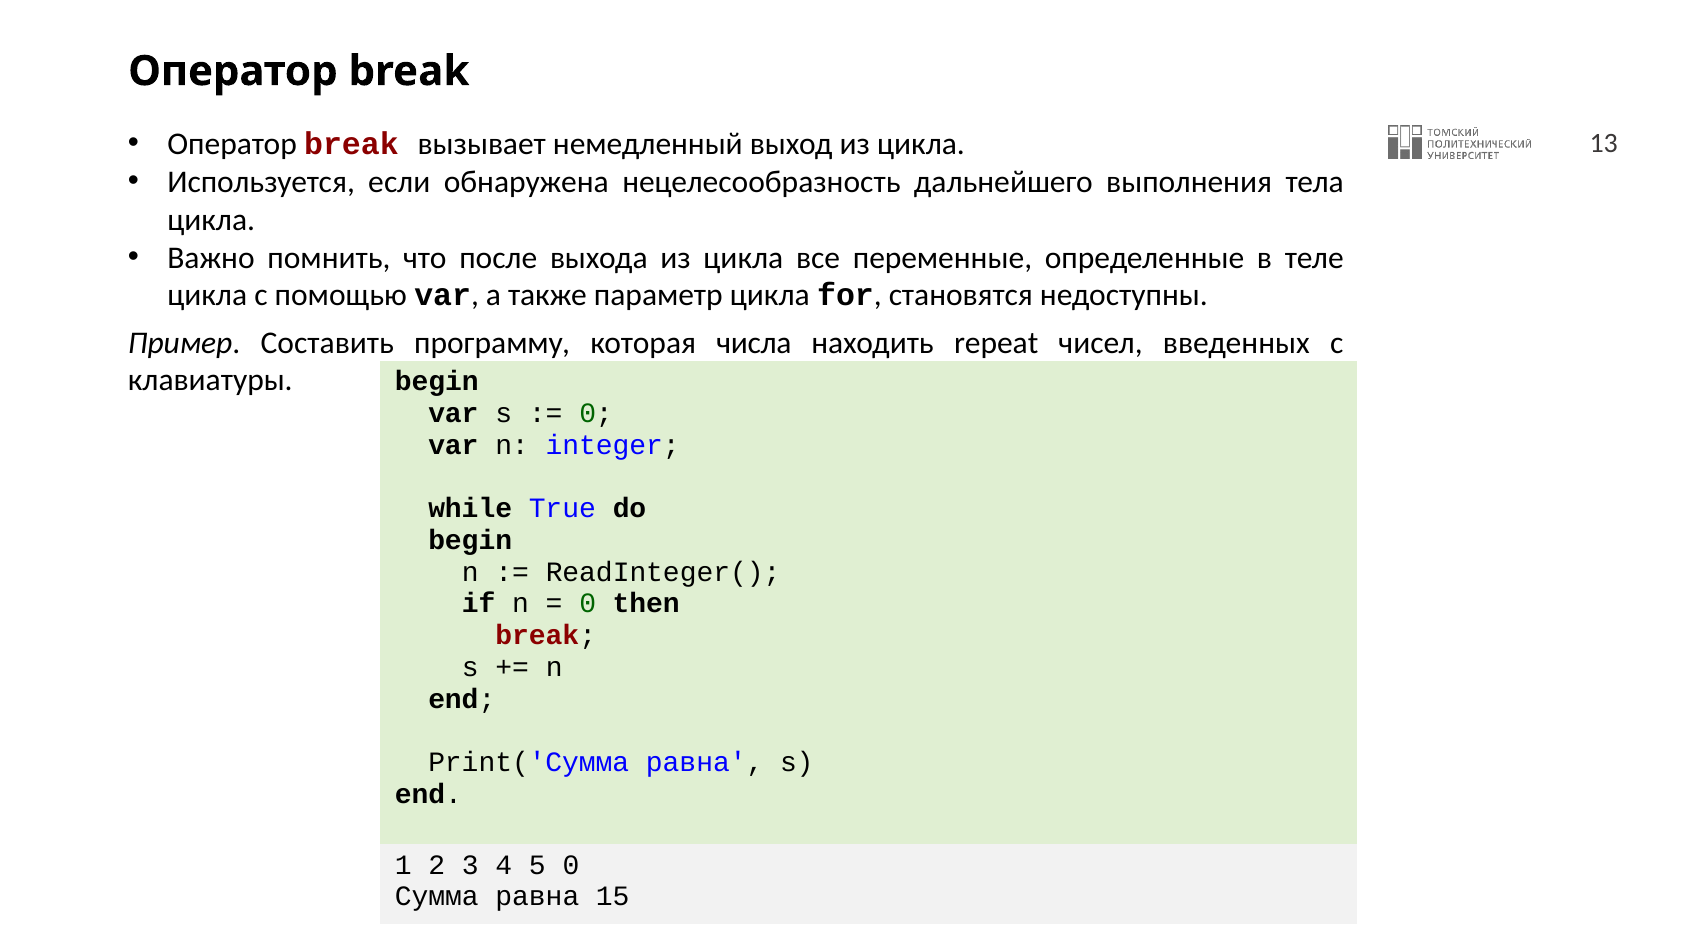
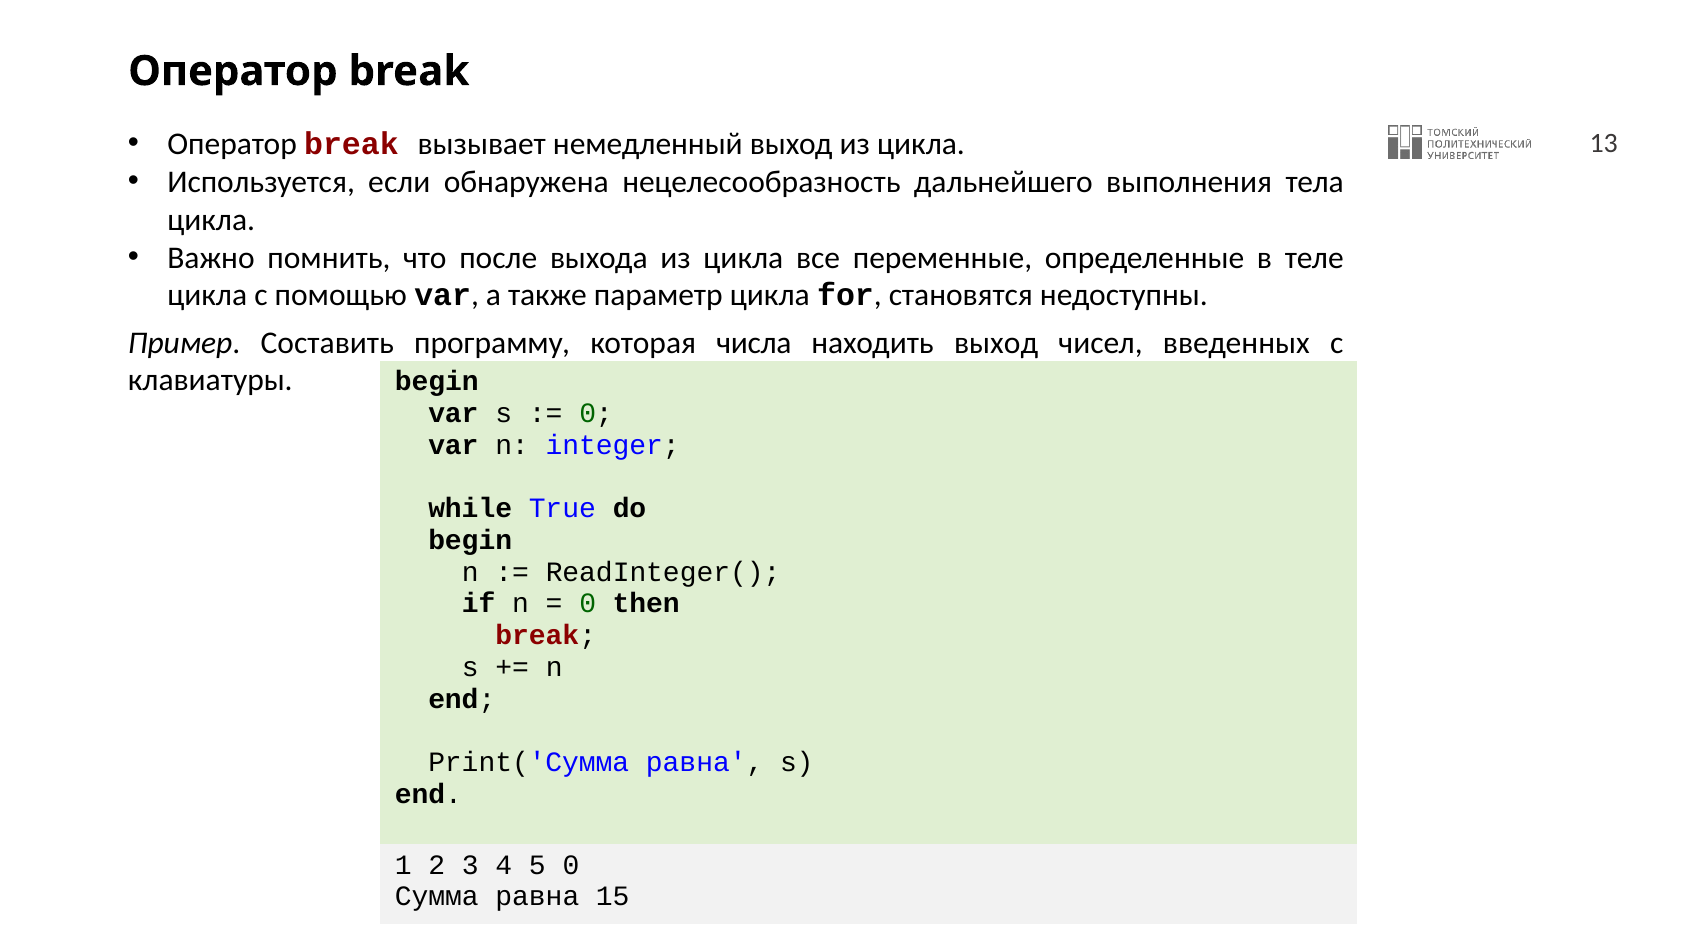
находить repeat: repeat -> выход
